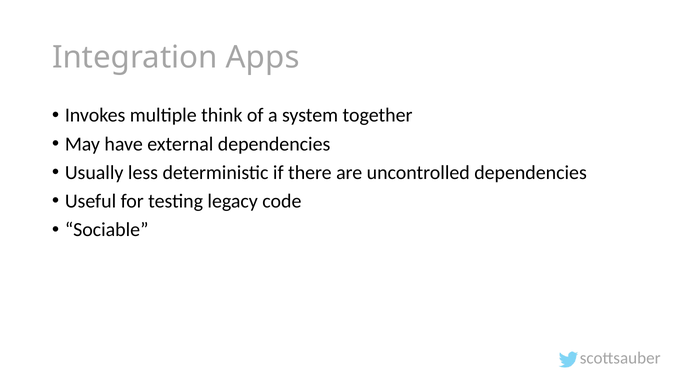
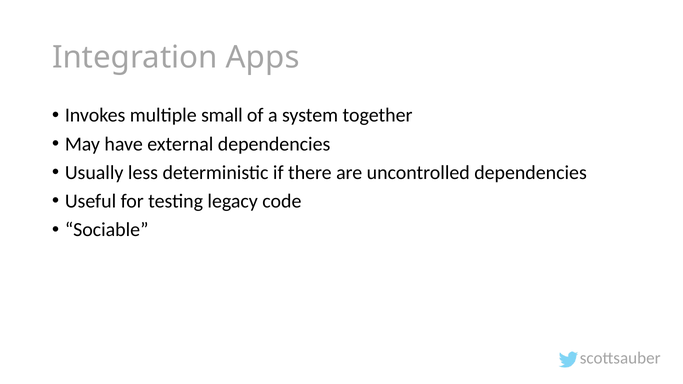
think: think -> small
